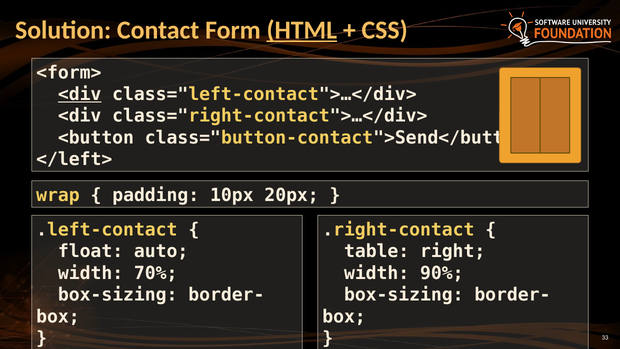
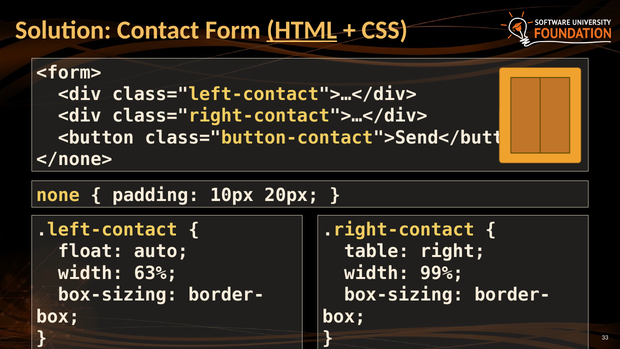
<div at (80, 94) underline: present -> none
</left>: </left> -> </none>
wrap: wrap -> none
70%: 70% -> 63%
90%: 90% -> 99%
